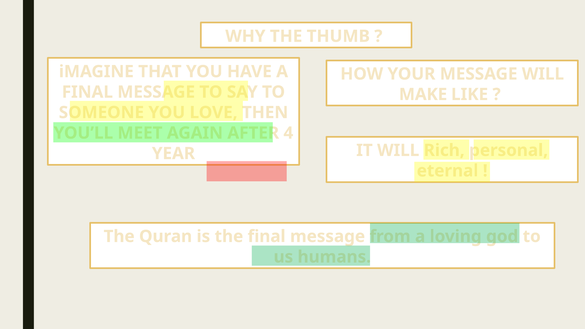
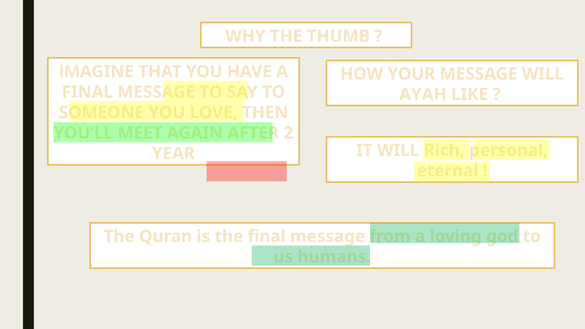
MAKE: MAKE -> AYAH
4: 4 -> 2
